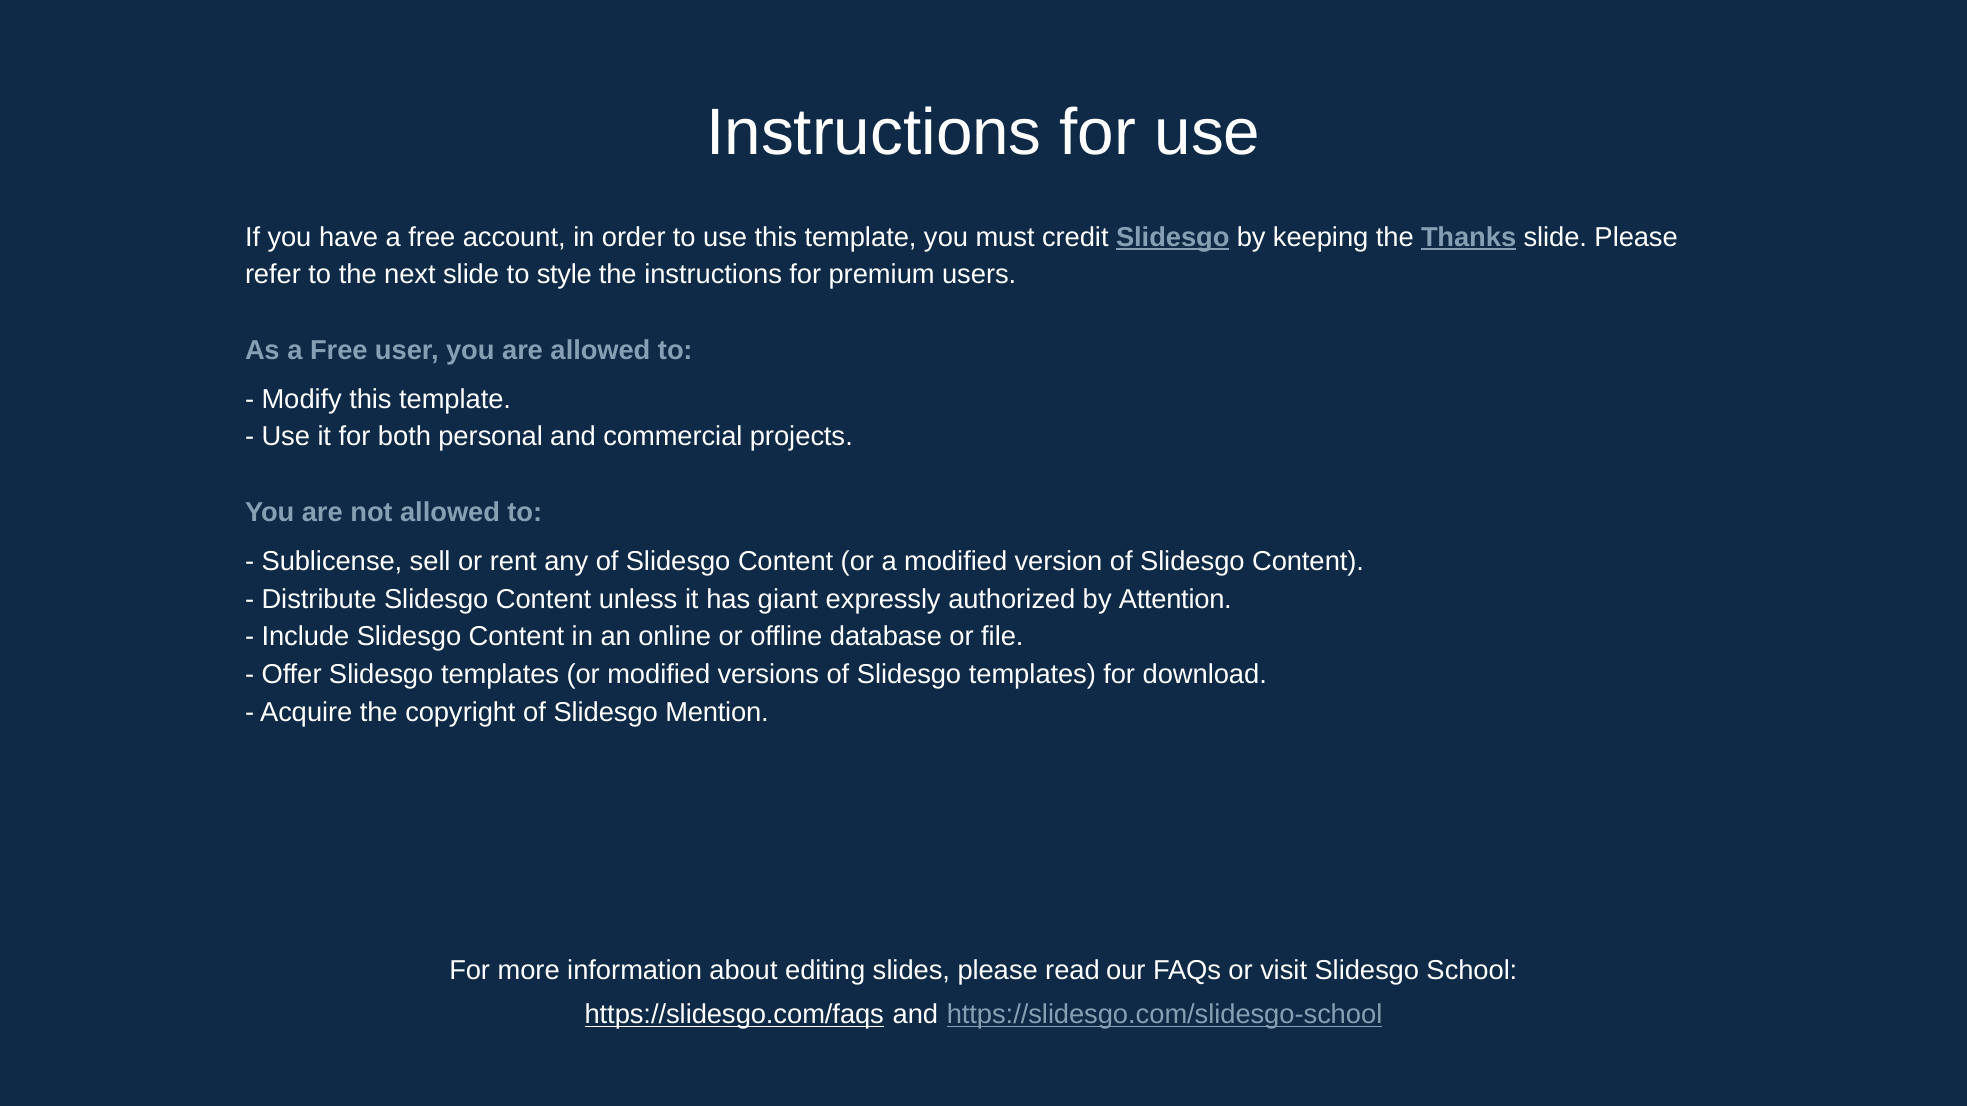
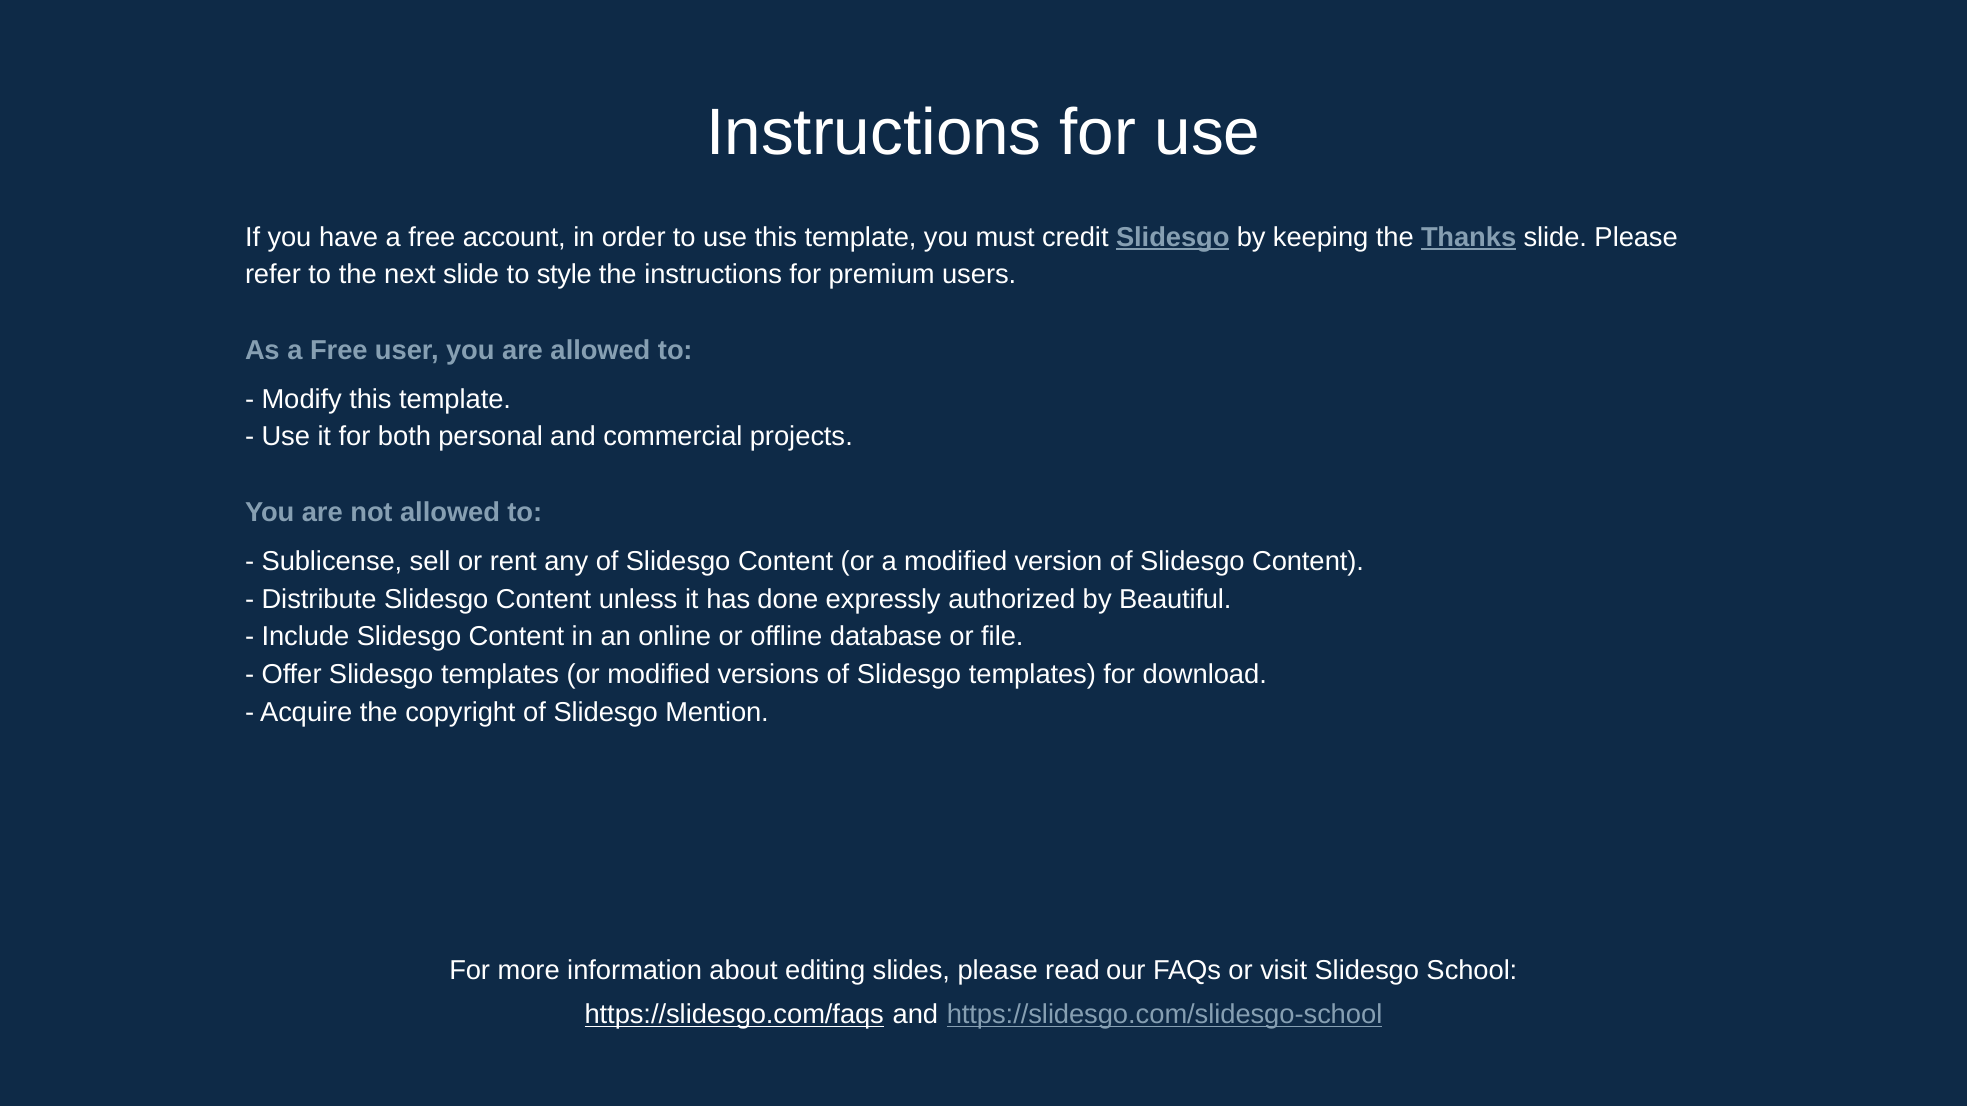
giant: giant -> done
Attention: Attention -> Beautiful
